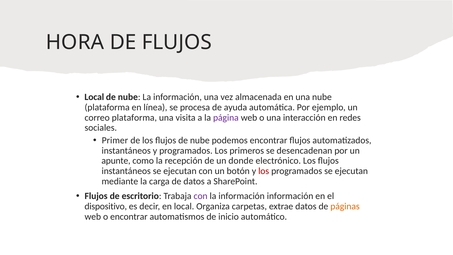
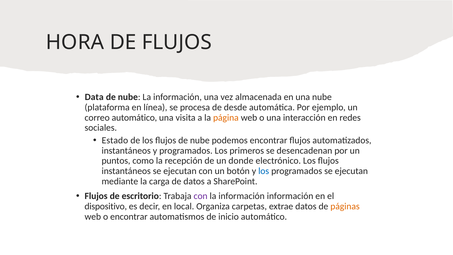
Local at (94, 97): Local -> Data
ayuda: ayuda -> desde
correo plataforma: plataforma -> automático
página colour: purple -> orange
Primer: Primer -> Estado
apunte: apunte -> puntos
los at (264, 171) colour: red -> blue
